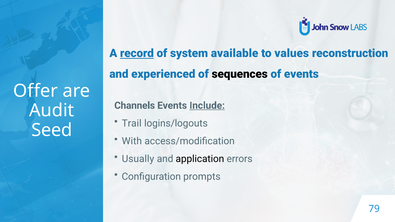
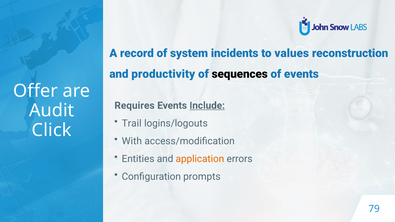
record underline: present -> none
available: available -> incidents
experienced: experienced -> productivity
Channels: Channels -> Requires
Seed: Seed -> Click
Usually: Usually -> Entities
application colour: black -> orange
